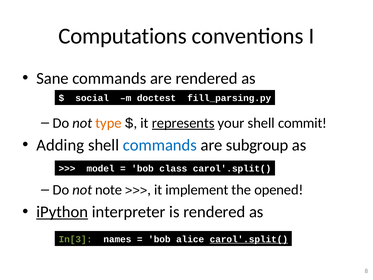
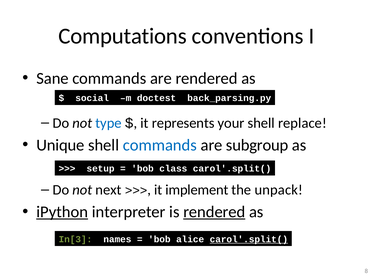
fill_parsing.py: fill_parsing.py -> back_parsing.py
type colour: orange -> blue
represents underline: present -> none
commit: commit -> replace
Adding: Adding -> Unique
model: model -> setup
note: note -> next
opened: opened -> unpack
rendered at (214, 212) underline: none -> present
